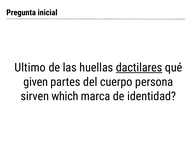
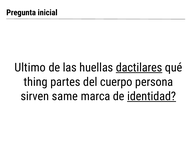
given: given -> thing
which: which -> same
identidad underline: none -> present
